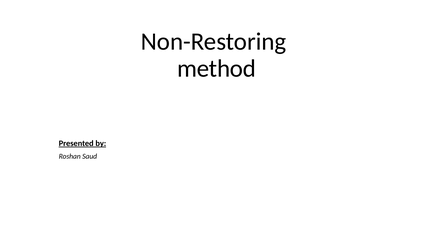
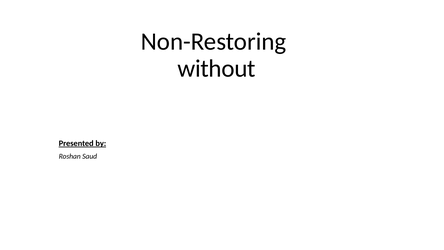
method: method -> without
